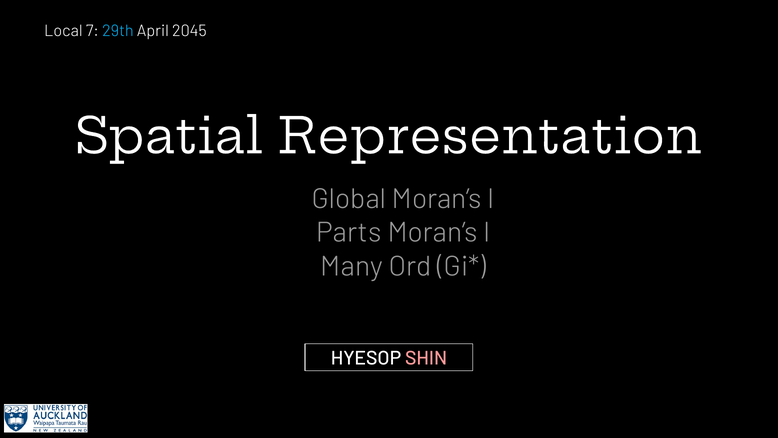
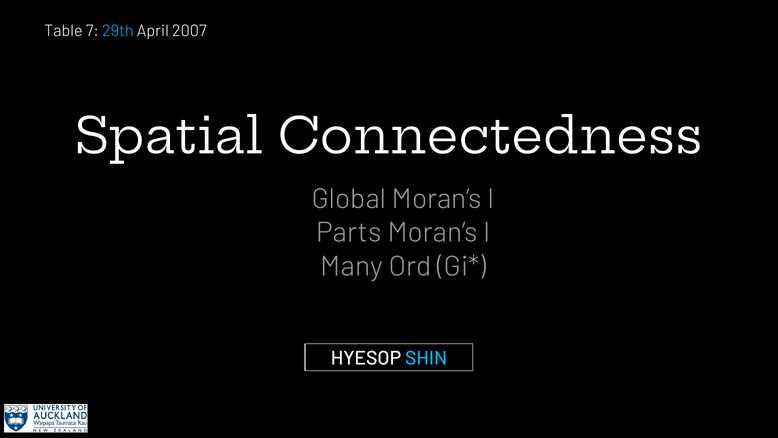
Local: Local -> Table
2045: 2045 -> 2007
Representation: Representation -> Connectedness
SHIN colour: pink -> light blue
